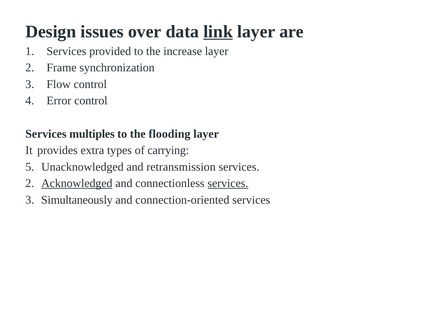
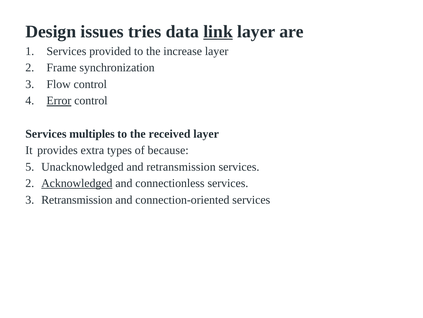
over: over -> tries
Error underline: none -> present
flooding: flooding -> received
carrying: carrying -> because
services at (228, 183) underline: present -> none
Simultaneously at (77, 199): Simultaneously -> Retransmission
